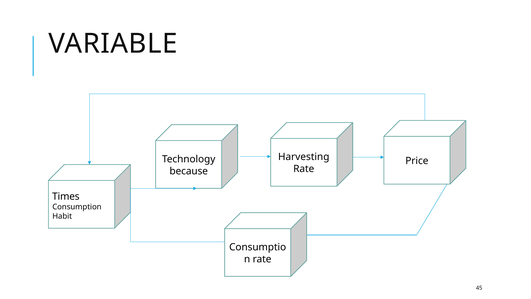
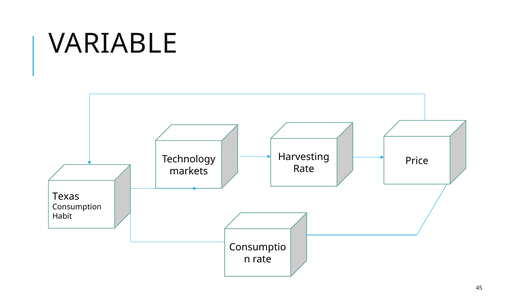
because: because -> markets
Times: Times -> Texas
